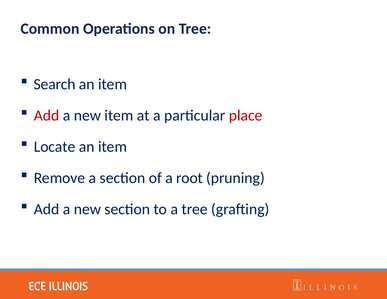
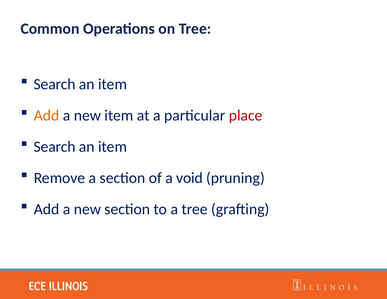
Add at (46, 115) colour: red -> orange
Locate at (55, 147): Locate -> Search
root: root -> void
